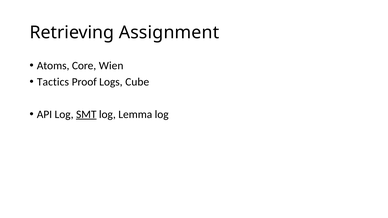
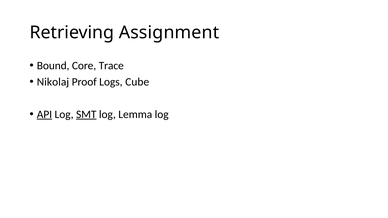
Atoms: Atoms -> Bound
Wien: Wien -> Trace
Tactics: Tactics -> Nikolaj
API underline: none -> present
